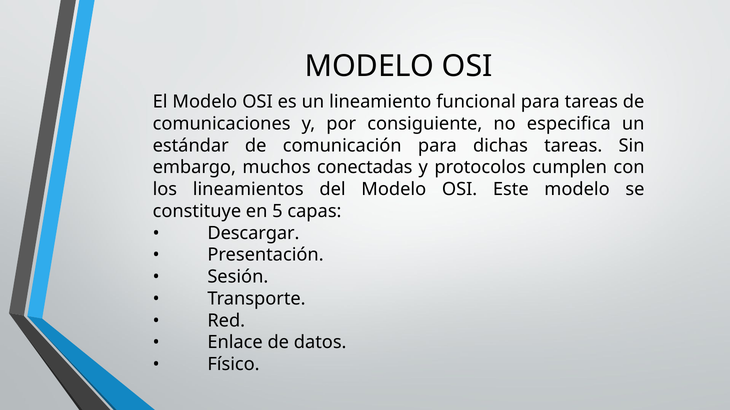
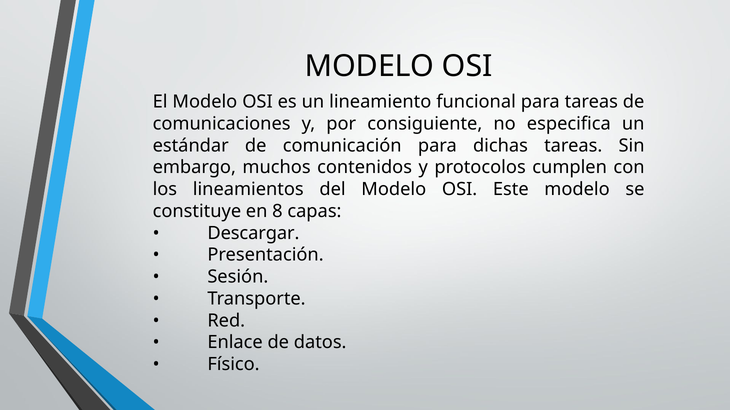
conectadas: conectadas -> contenidos
5: 5 -> 8
